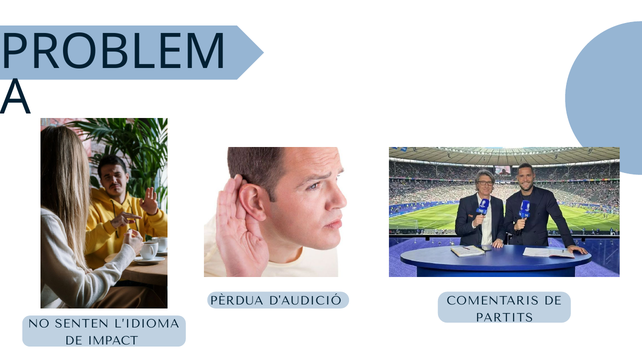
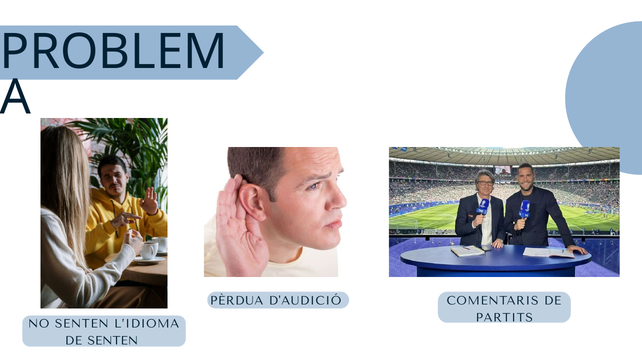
DE IMPACT: IMPACT -> SENTEN
